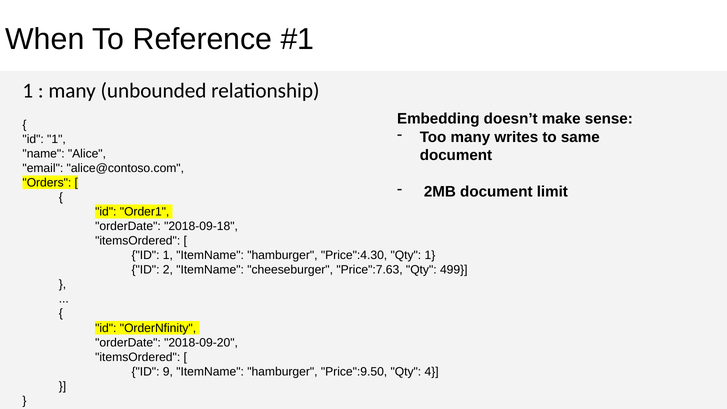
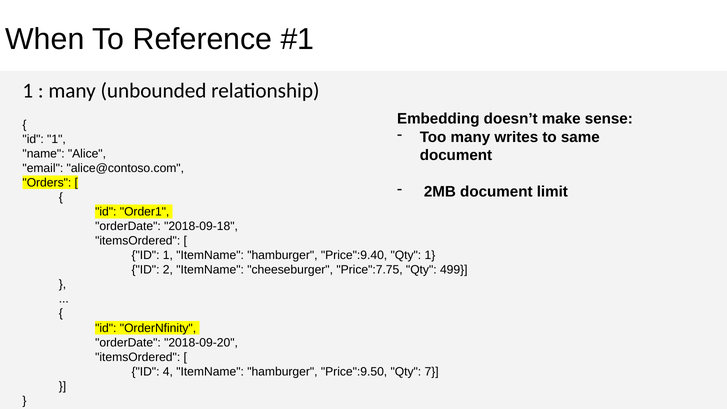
Price":4.30: Price":4.30 -> Price":9.40
Price":7.63: Price":7.63 -> Price":7.75
9: 9 -> 4
4: 4 -> 7
